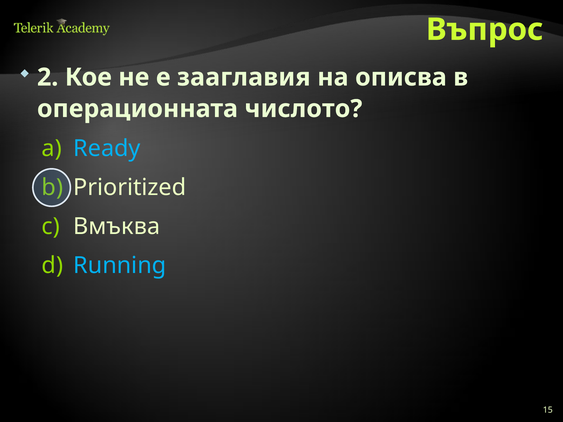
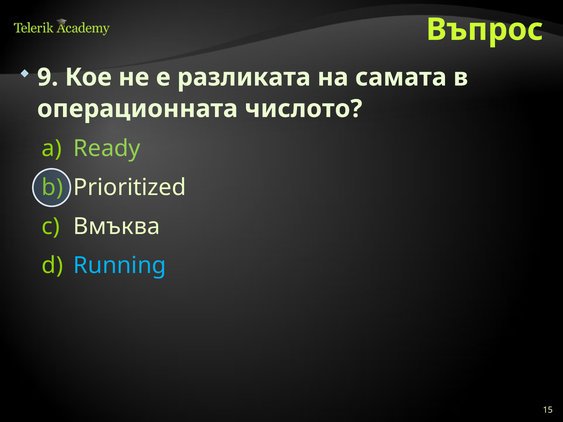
2: 2 -> 9
зааглавия: зааглавия -> разликата
описва: описва -> самата
Ready colour: light blue -> light green
